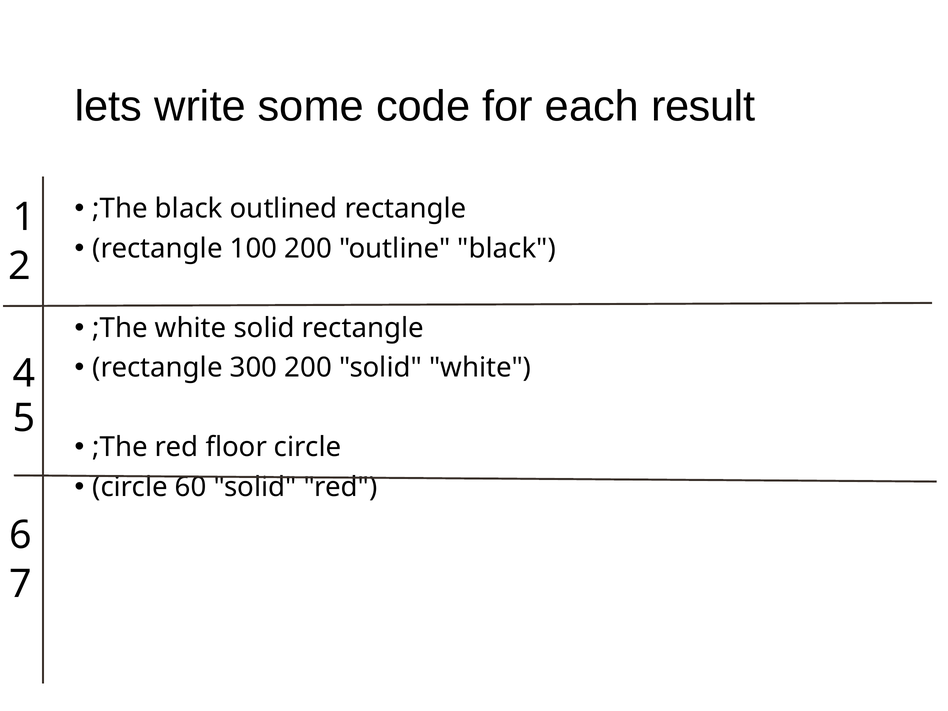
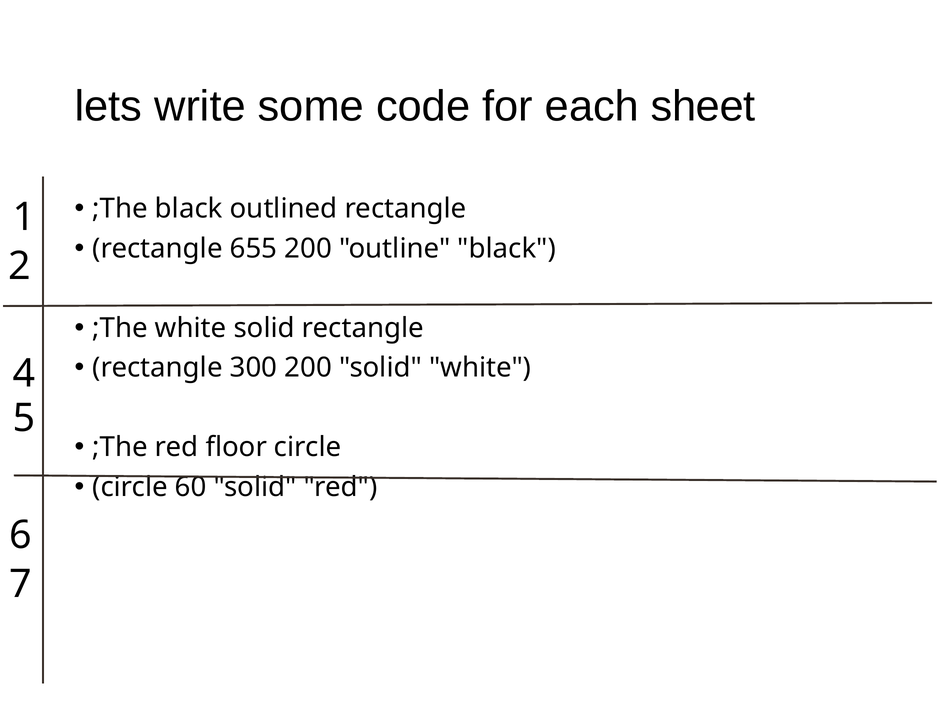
result: result -> sheet
100: 100 -> 655
